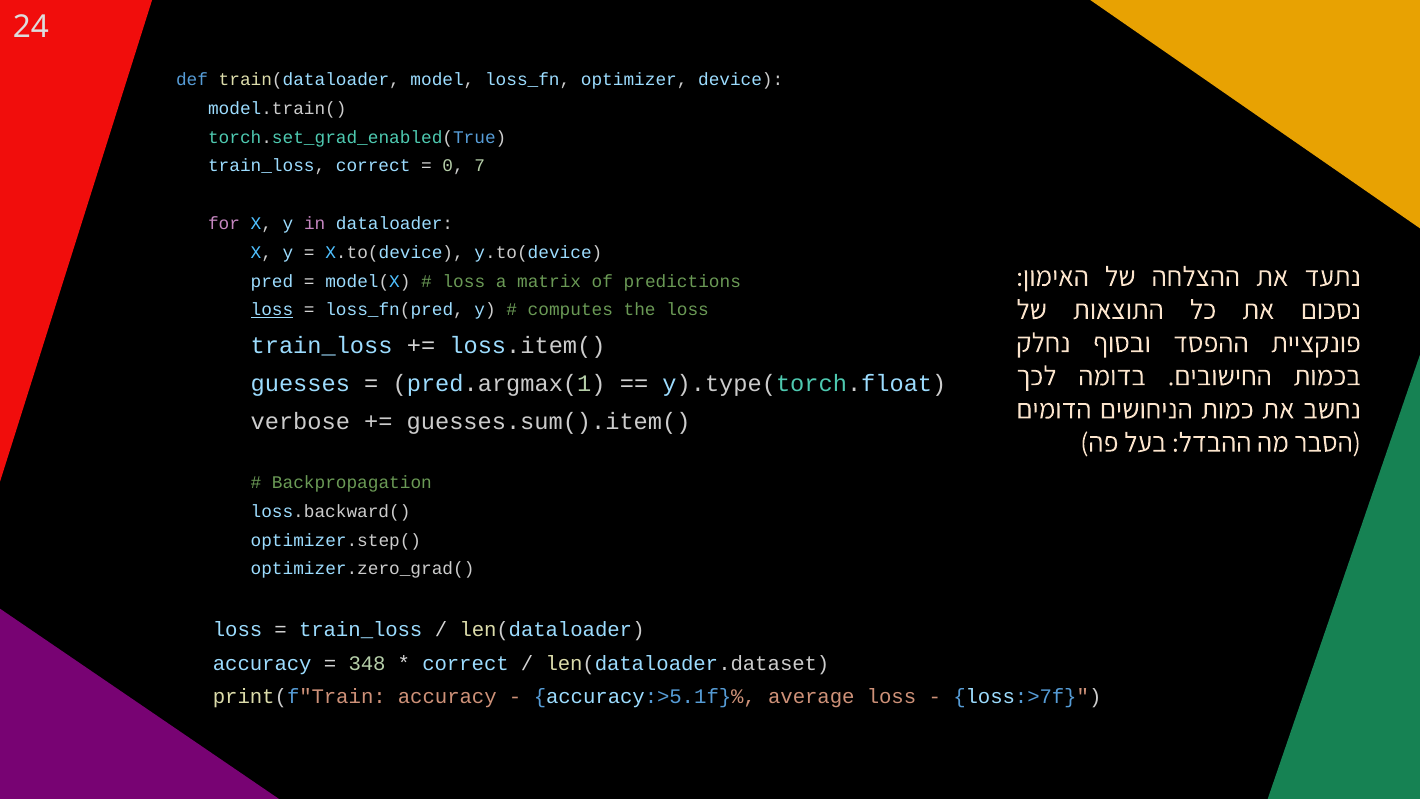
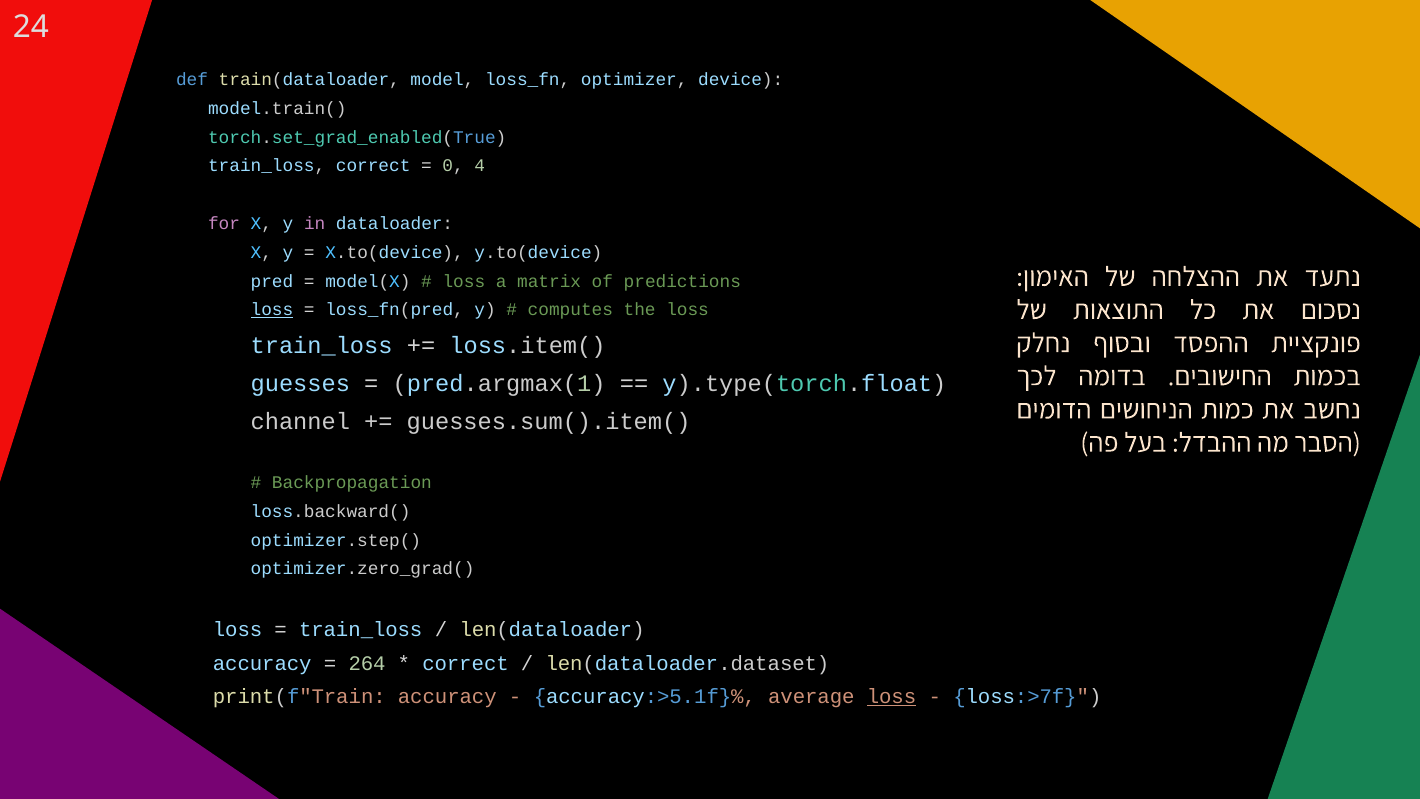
7: 7 -> 4
verbose: verbose -> channel
348: 348 -> 264
loss at (892, 697) underline: none -> present
